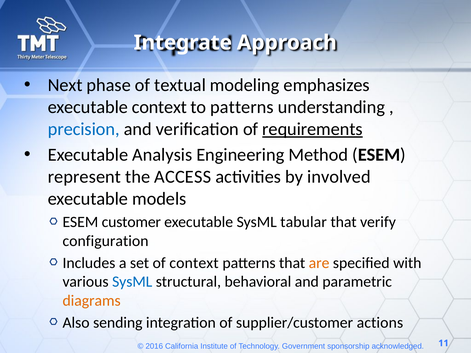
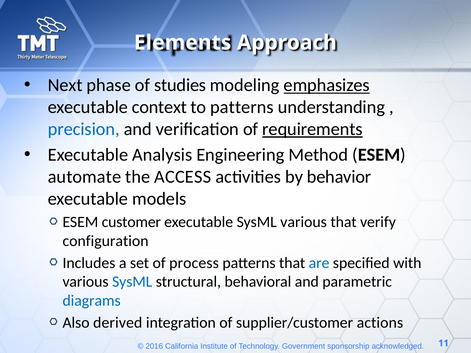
Integrate: Integrate -> Elements
textual: textual -> studies
emphasizes underline: none -> present
represent: represent -> automate
involved: involved -> behavior
SysML tabular: tabular -> various
of context: context -> process
are colour: orange -> blue
diagrams colour: orange -> blue
sending: sending -> derived
